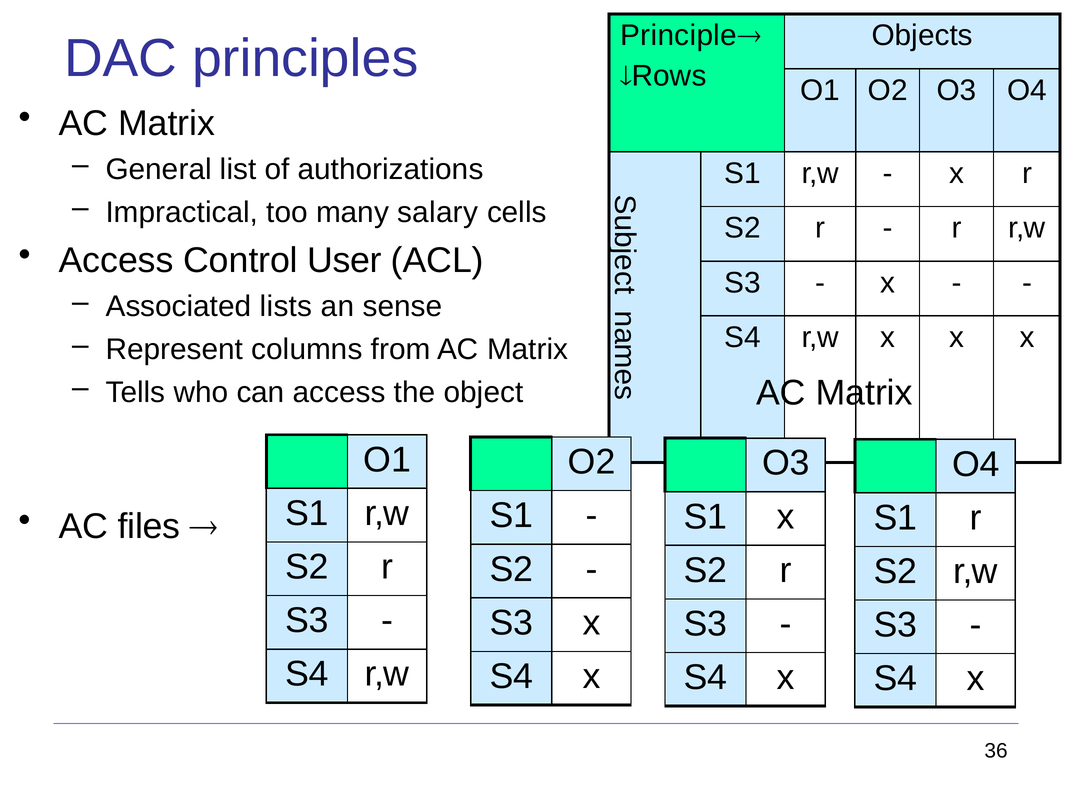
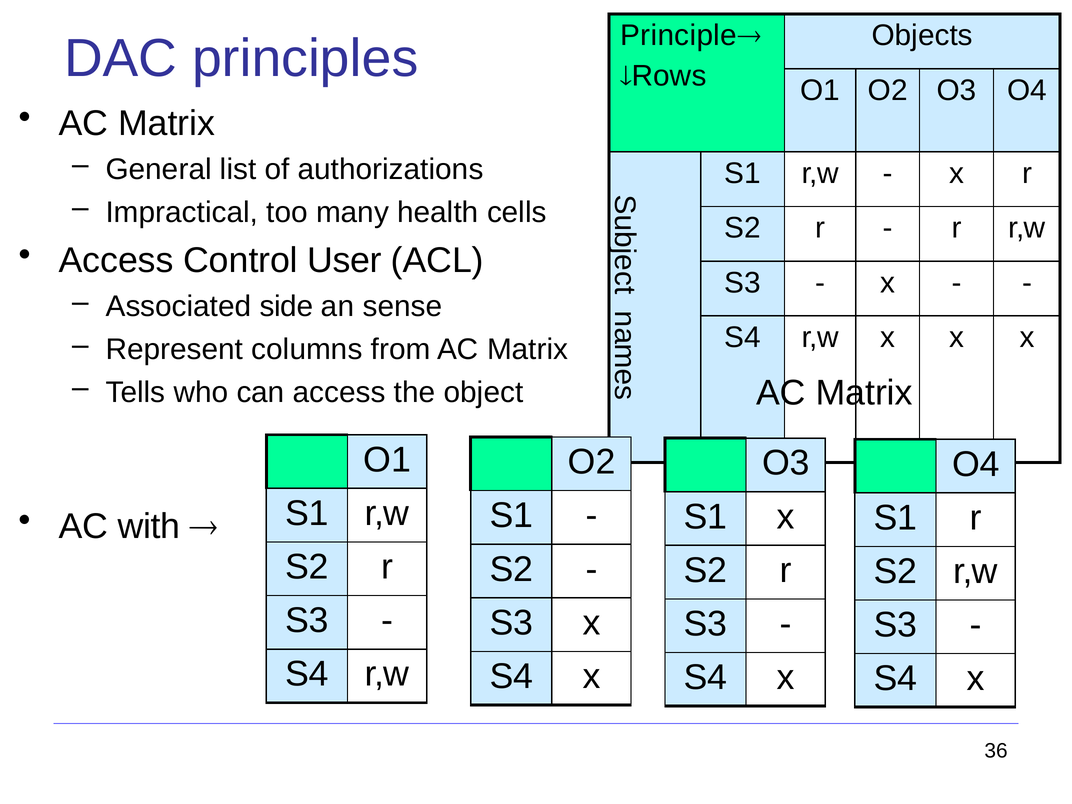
salary: salary -> health
lists: lists -> side
files: files -> with
